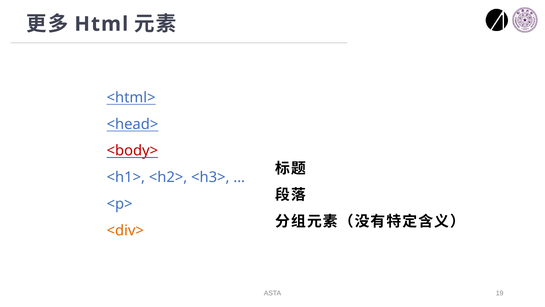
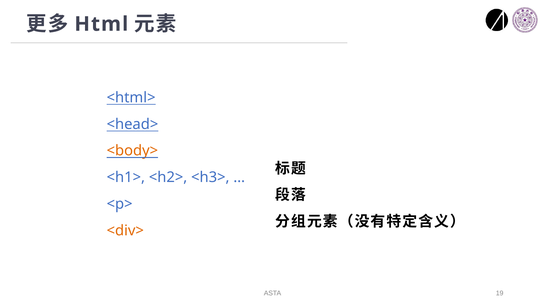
<body> colour: red -> orange
